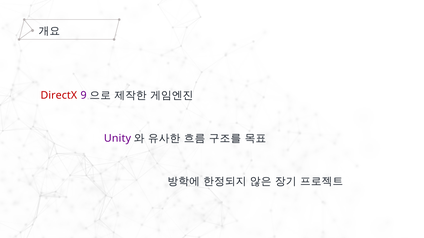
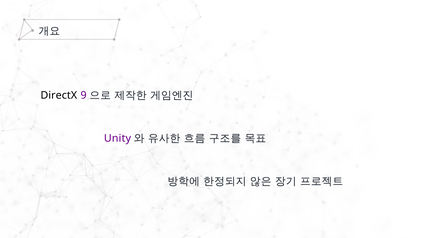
DirectX colour: red -> black
